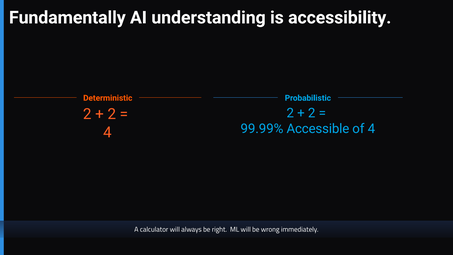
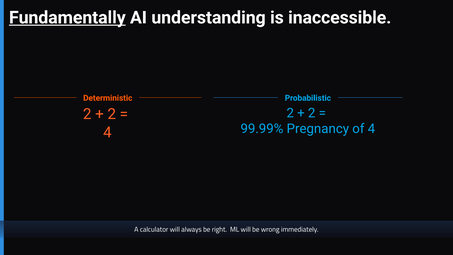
Fundamentally underline: none -> present
accessibility: accessibility -> inaccessible
Accessible: Accessible -> Pregnancy
